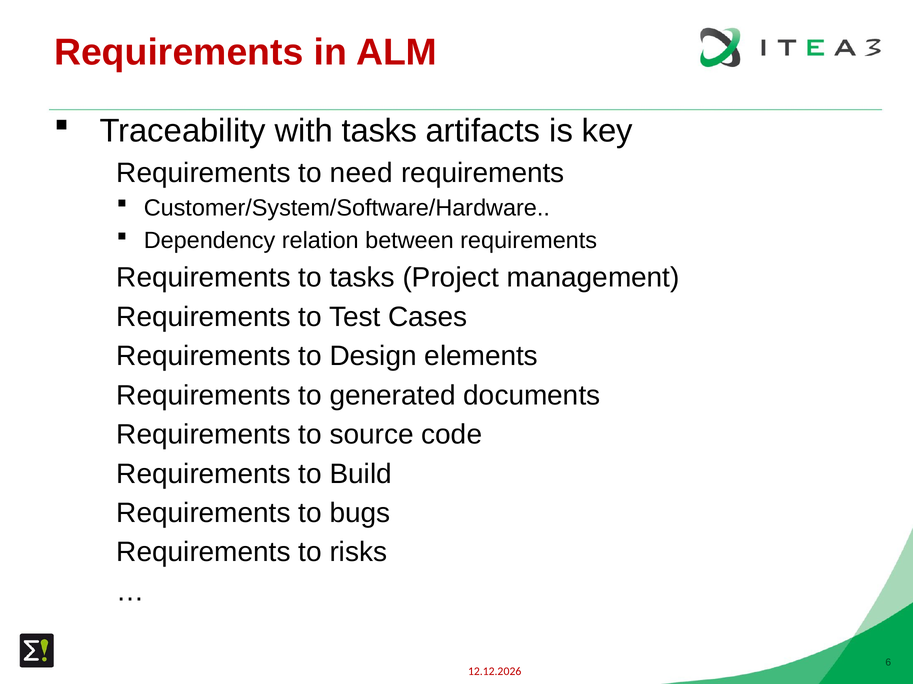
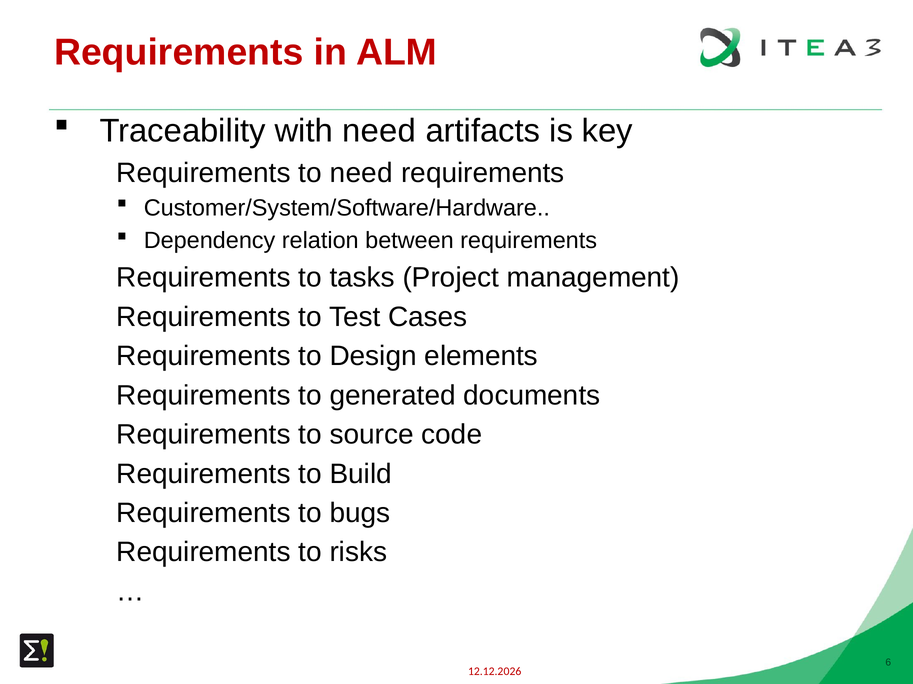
with tasks: tasks -> need
